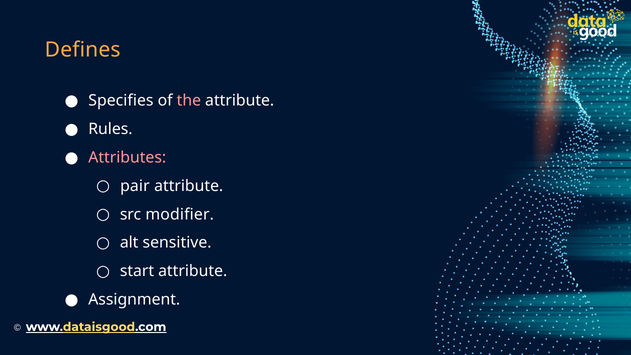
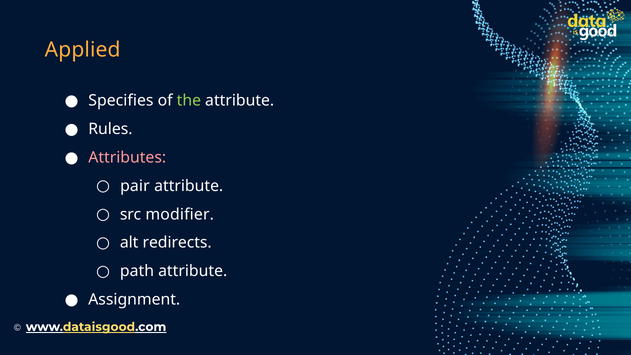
Defines: Defines -> Applied
the colour: pink -> light green
sensitive: sensitive -> redirects
start: start -> path
